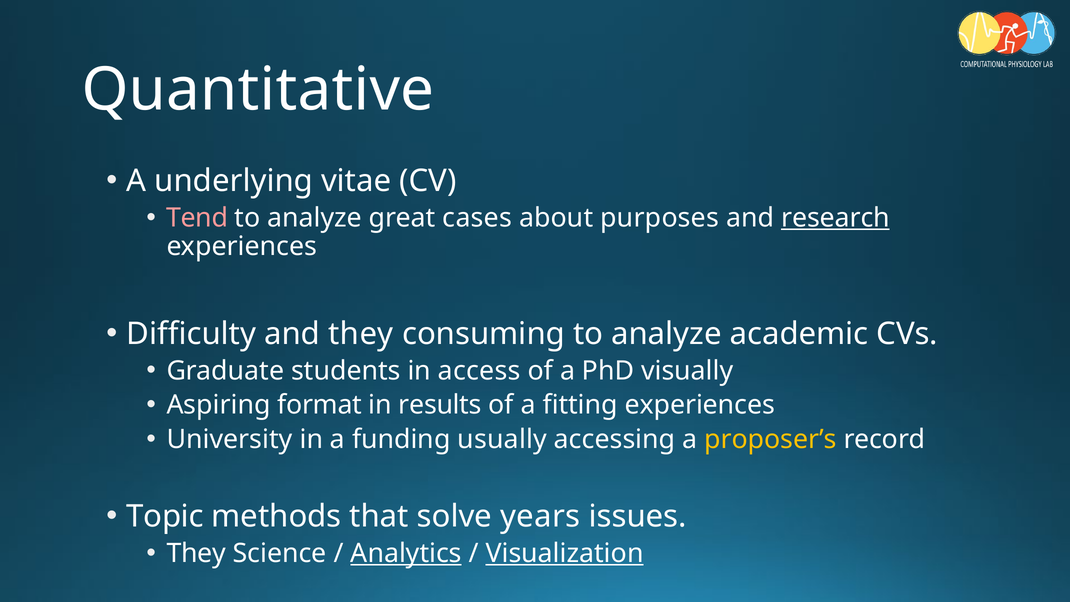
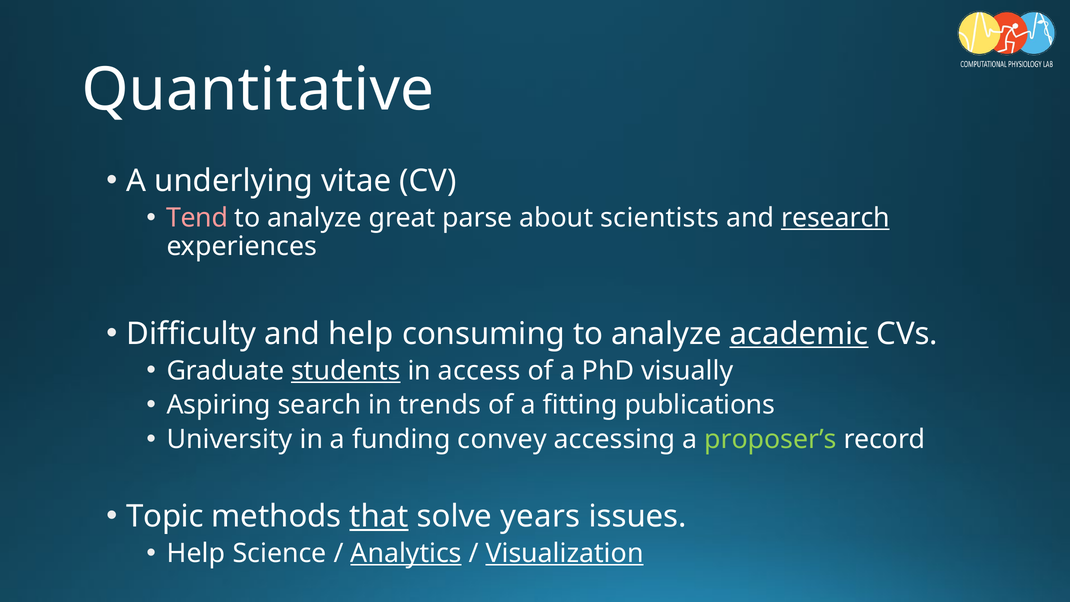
cases: cases -> parse
purposes: purposes -> scientists
and they: they -> help
academic underline: none -> present
students underline: none -> present
format: format -> search
results: results -> trends
fitting experiences: experiences -> publications
usually: usually -> convey
proposer’s colour: yellow -> light green
that underline: none -> present
They at (196, 553): They -> Help
